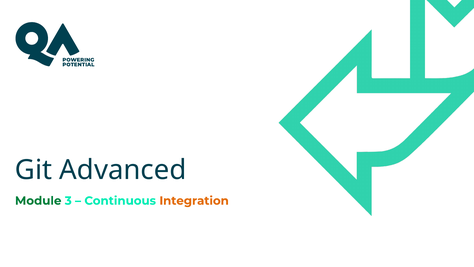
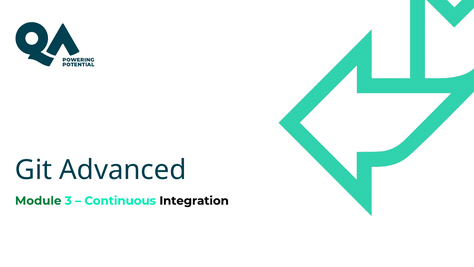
Integration colour: orange -> black
